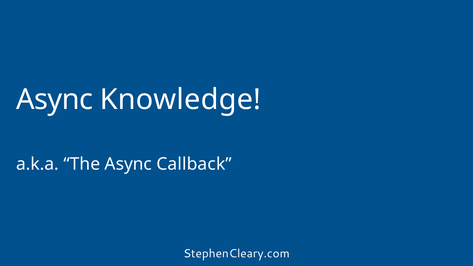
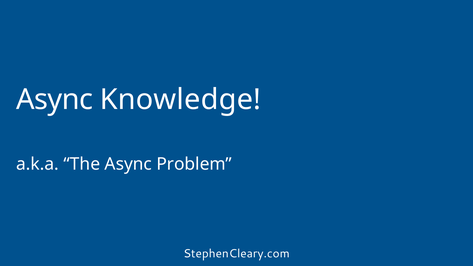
Callback: Callback -> Problem
